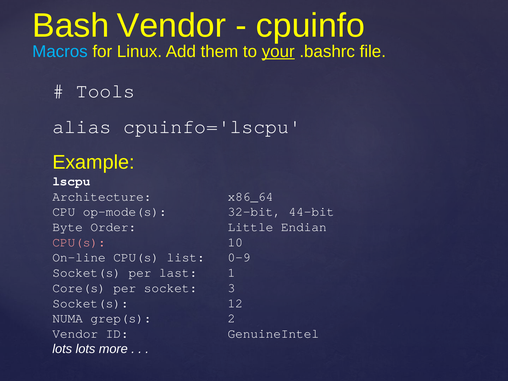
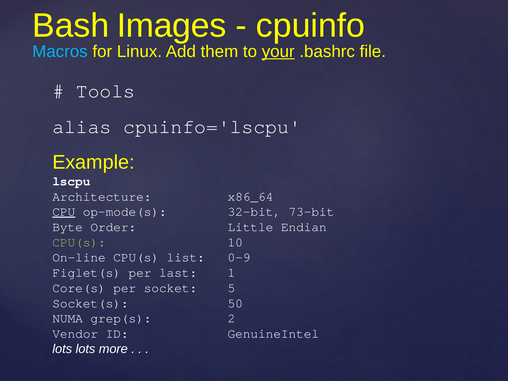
Bash Vendor: Vendor -> Images
CPU underline: none -> present
44-bit: 44-bit -> 73-bit
CPU(s at (79, 242) colour: pink -> light green
Socket(s at (87, 273): Socket(s -> Figlet(s
3: 3 -> 5
12: 12 -> 50
